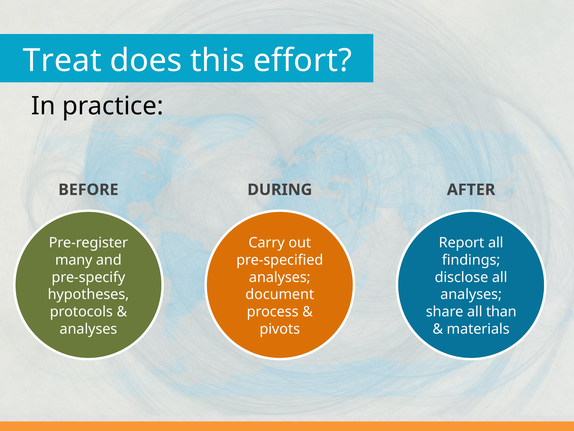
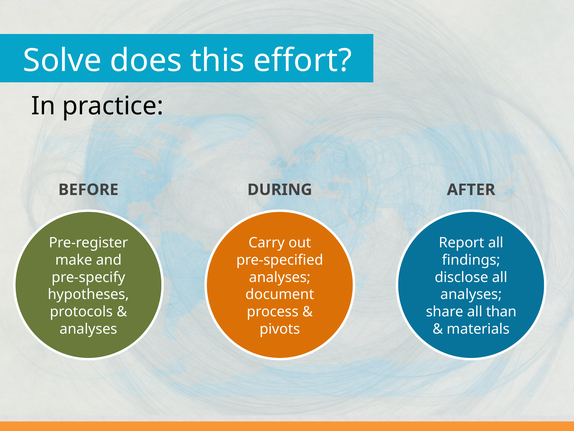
Treat: Treat -> Solve
many: many -> make
